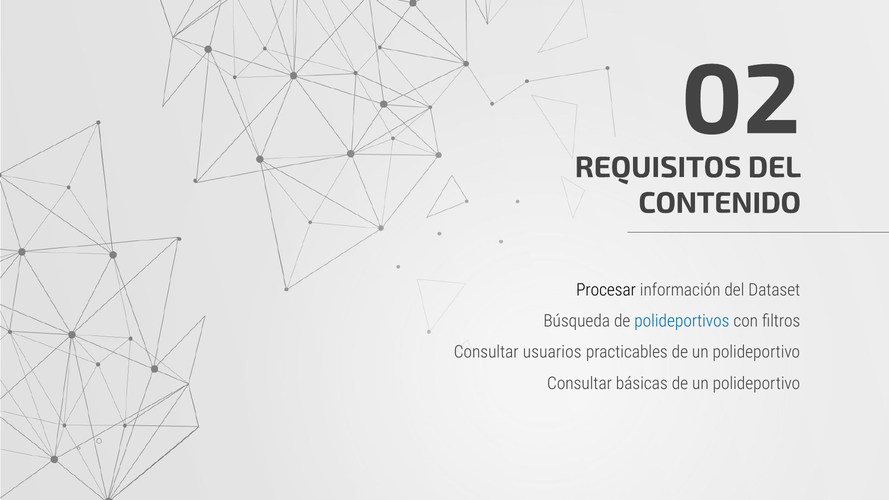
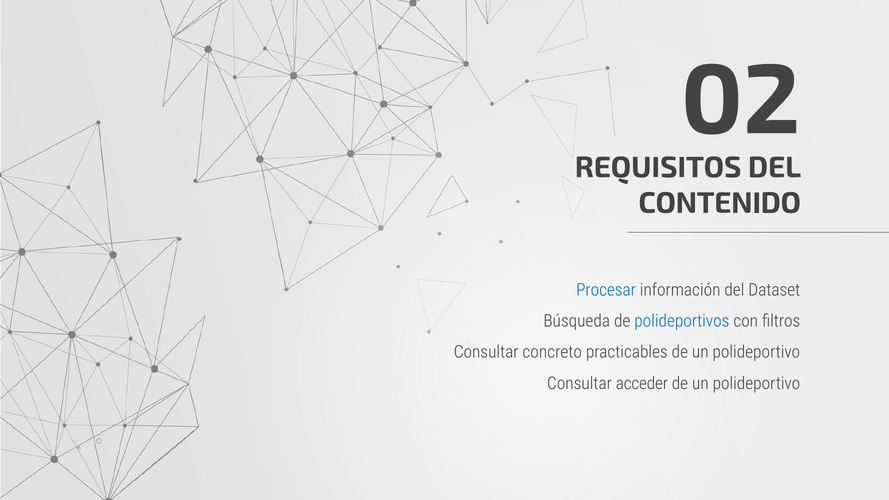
Procesar colour: black -> blue
usuarios: usuarios -> concreto
básicas: básicas -> acceder
